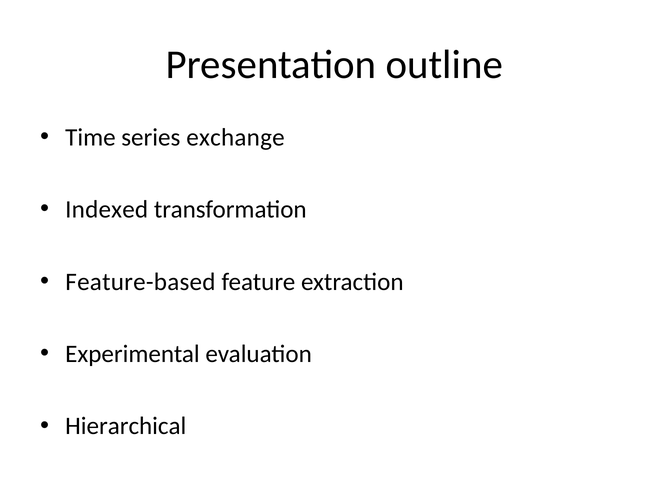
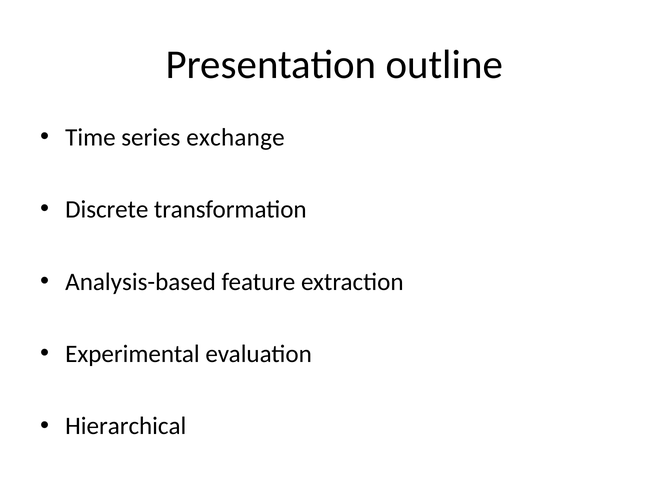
Indexed: Indexed -> Discrete
Feature-based: Feature-based -> Analysis-based
